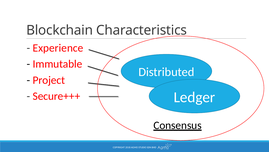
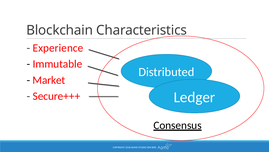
Project: Project -> Market
